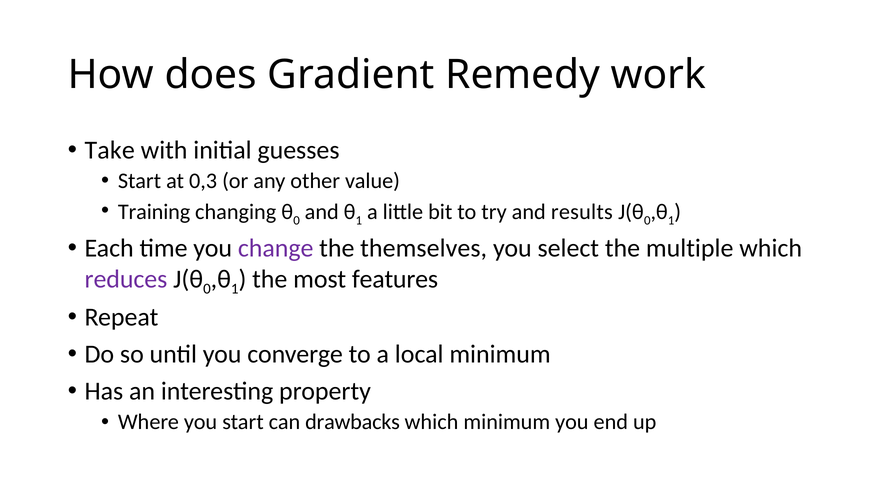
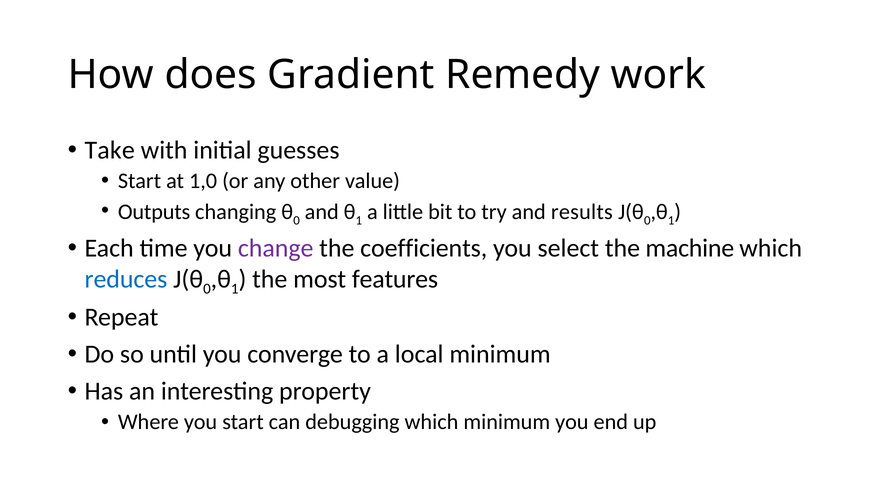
0,3: 0,3 -> 1,0
Training: Training -> Outputs
themselves: themselves -> coefficients
multiple: multiple -> machine
reduces colour: purple -> blue
drawbacks: drawbacks -> debugging
